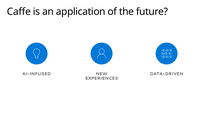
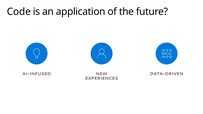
Caffe: Caffe -> Code
